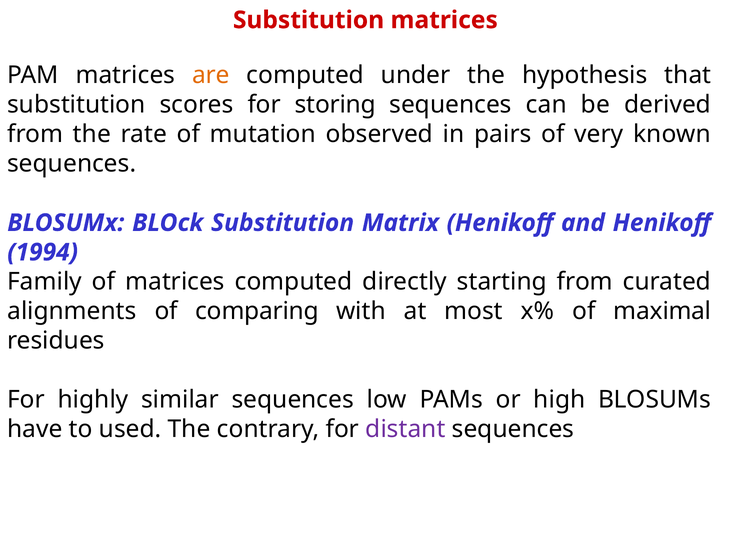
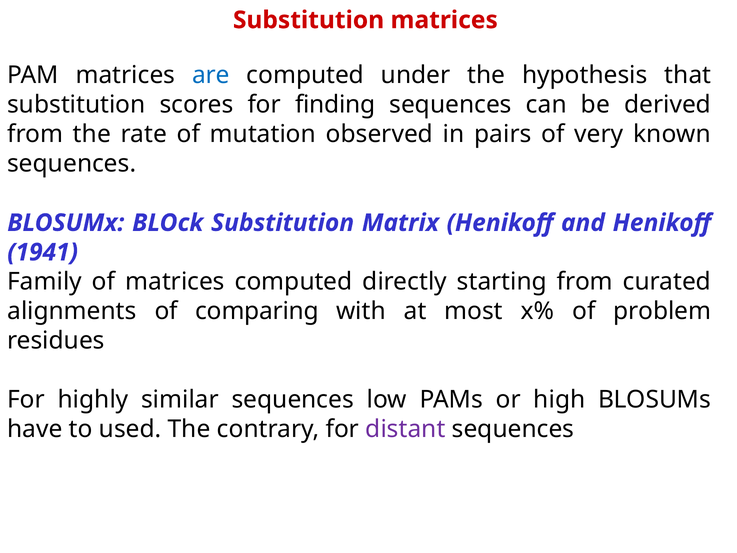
are colour: orange -> blue
storing: storing -> finding
1994: 1994 -> 1941
maximal: maximal -> problem
